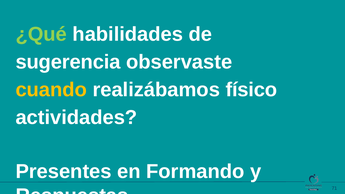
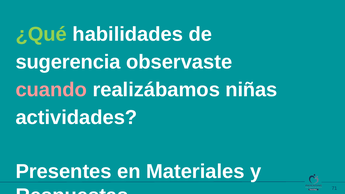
cuando colour: yellow -> pink
físico: físico -> niñas
Formando: Formando -> Materiales
